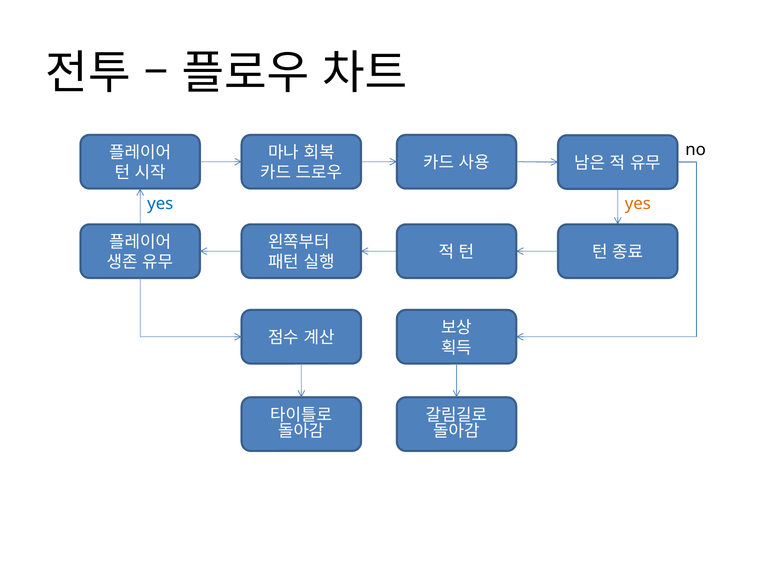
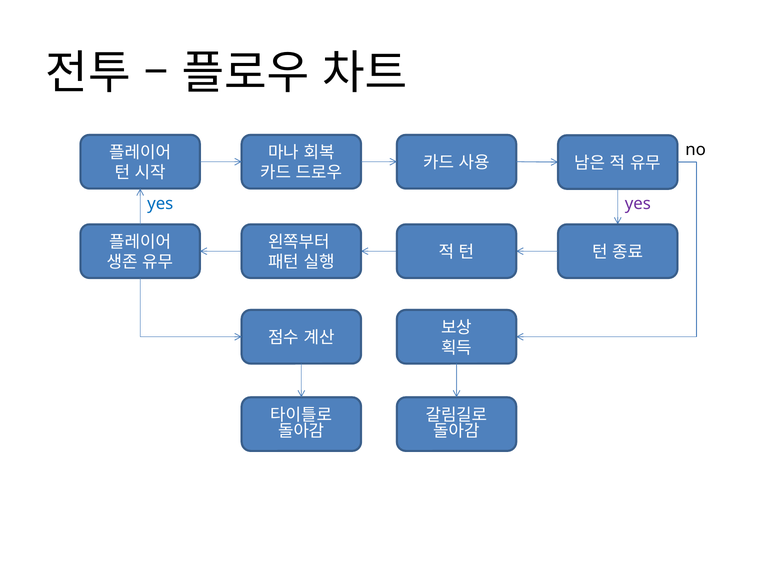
yes at (638, 204) colour: orange -> purple
